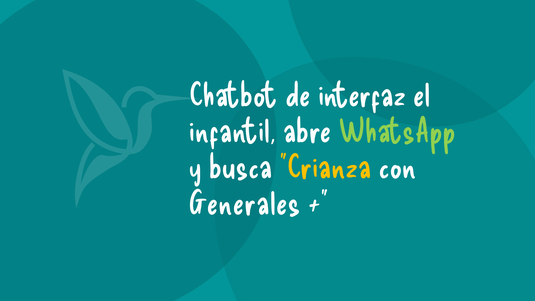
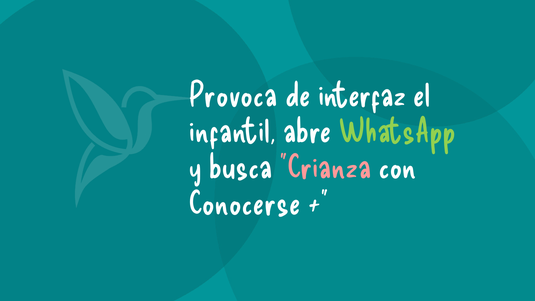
Chatbot: Chatbot -> Provoca
Crianza colour: yellow -> pink
Generales: Generales -> Conocerse
